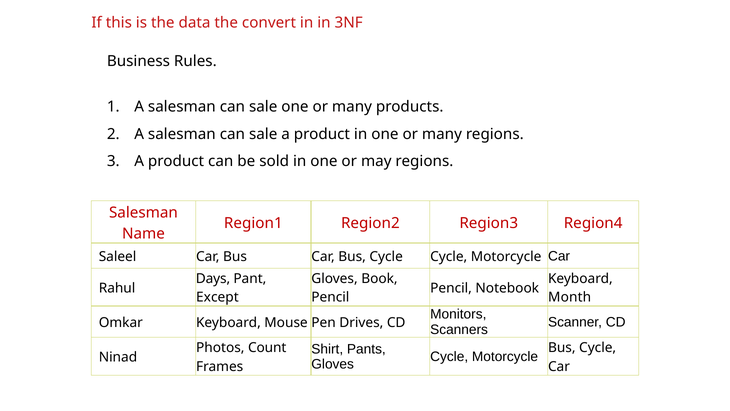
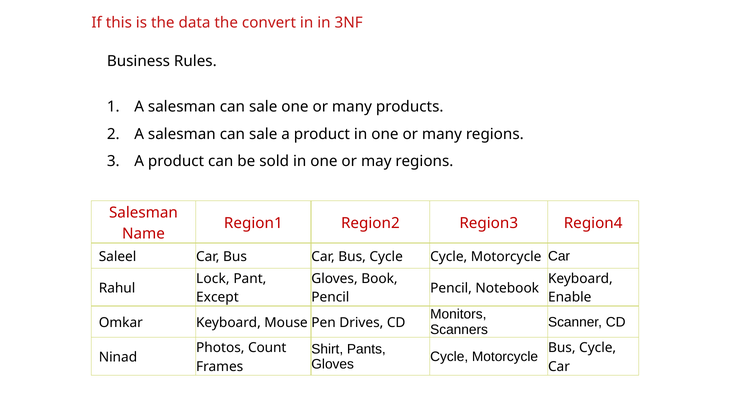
Days: Days -> Lock
Month: Month -> Enable
